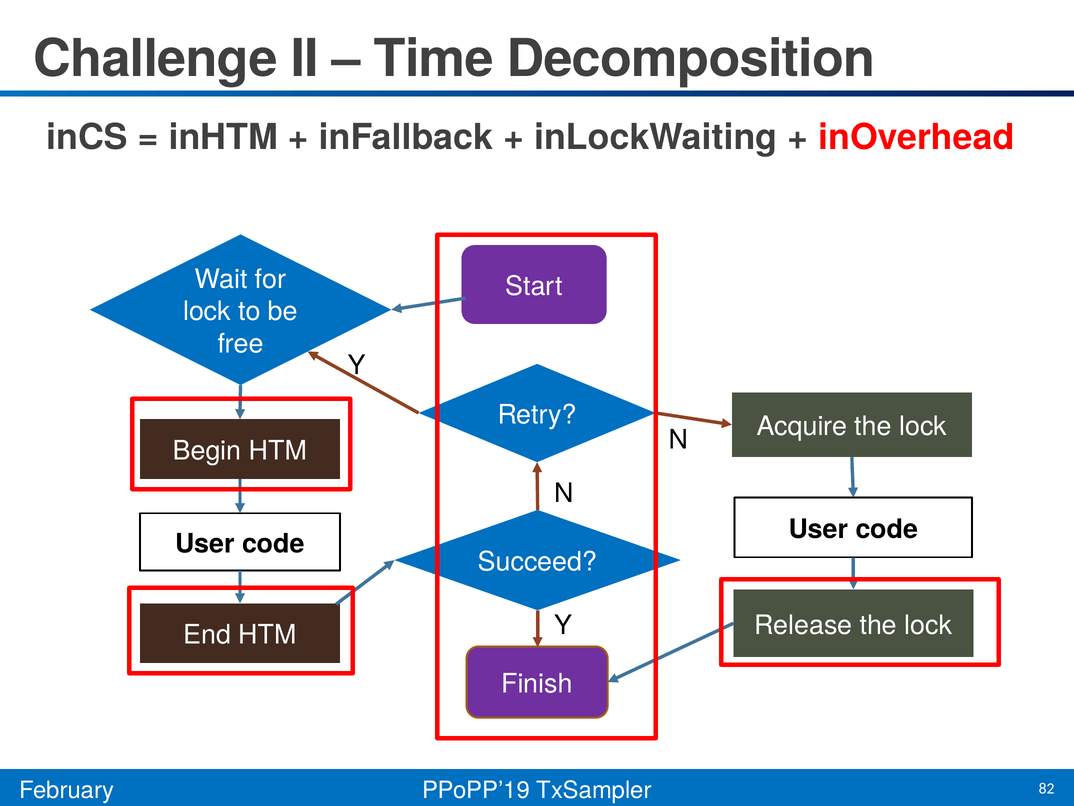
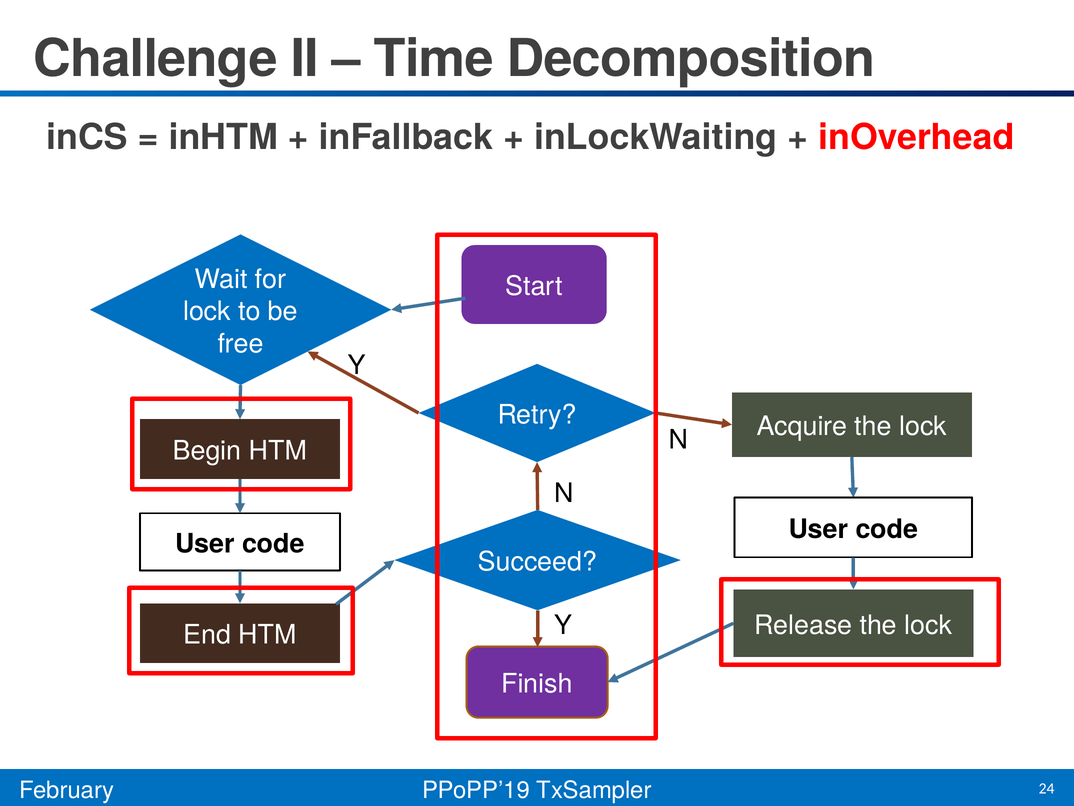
82: 82 -> 24
